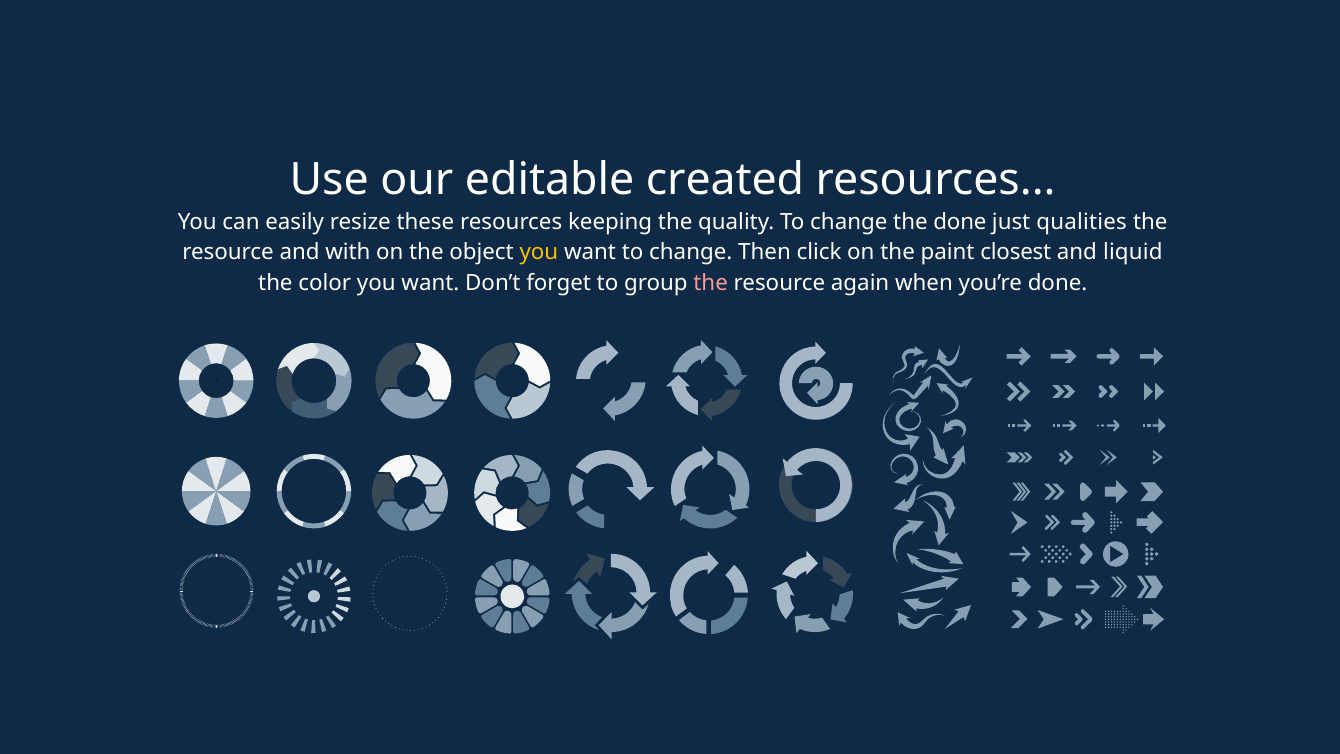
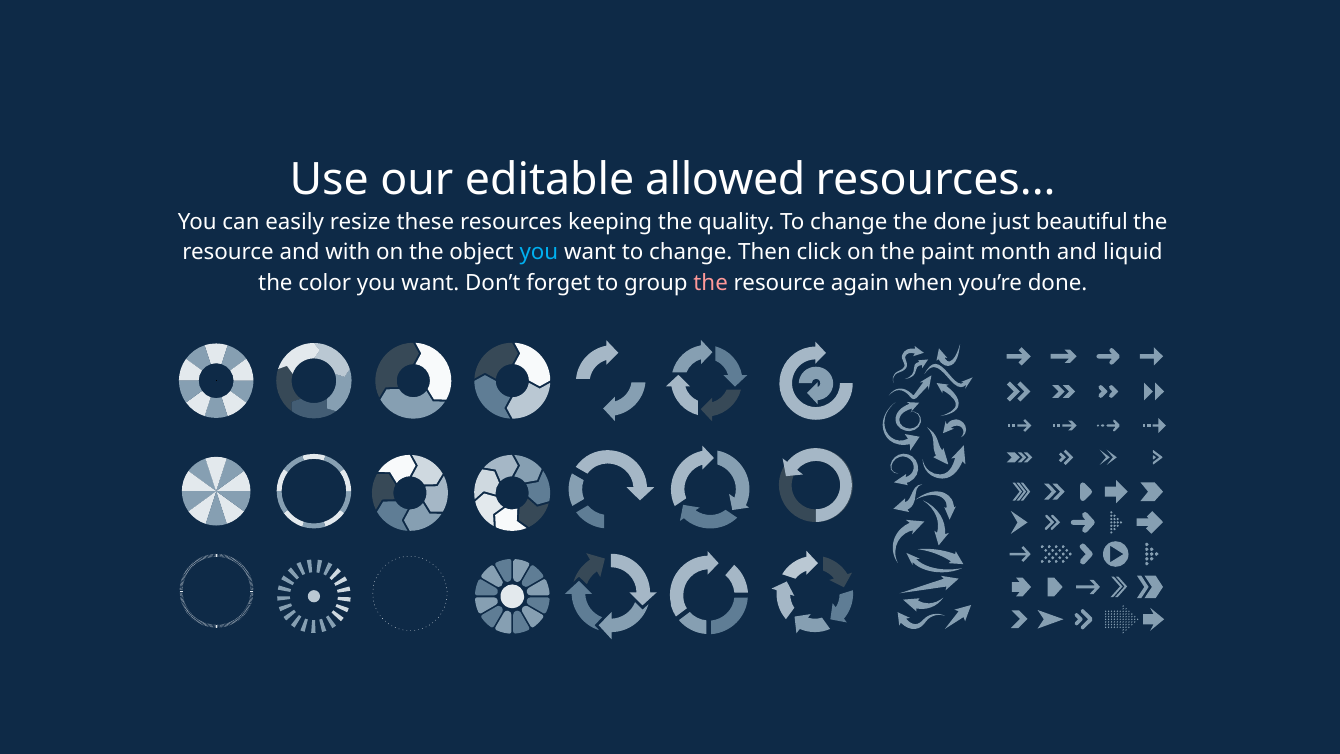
created: created -> allowed
qualities: qualities -> beautiful
you at (539, 253) colour: yellow -> light blue
closest: closest -> month
